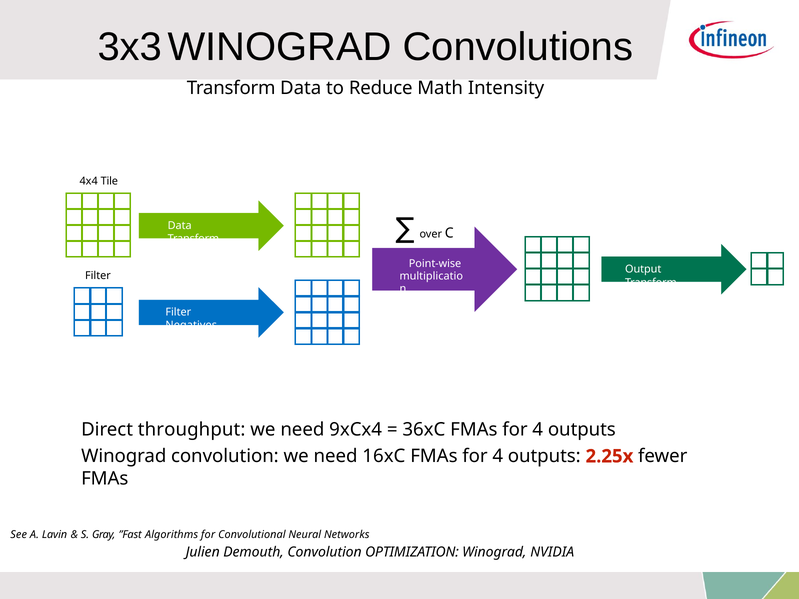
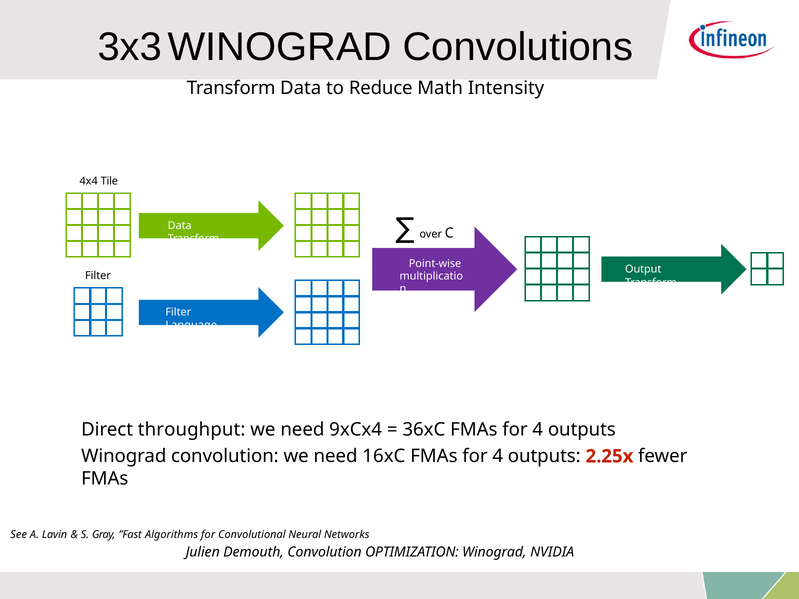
Negatives: Negatives -> Language
